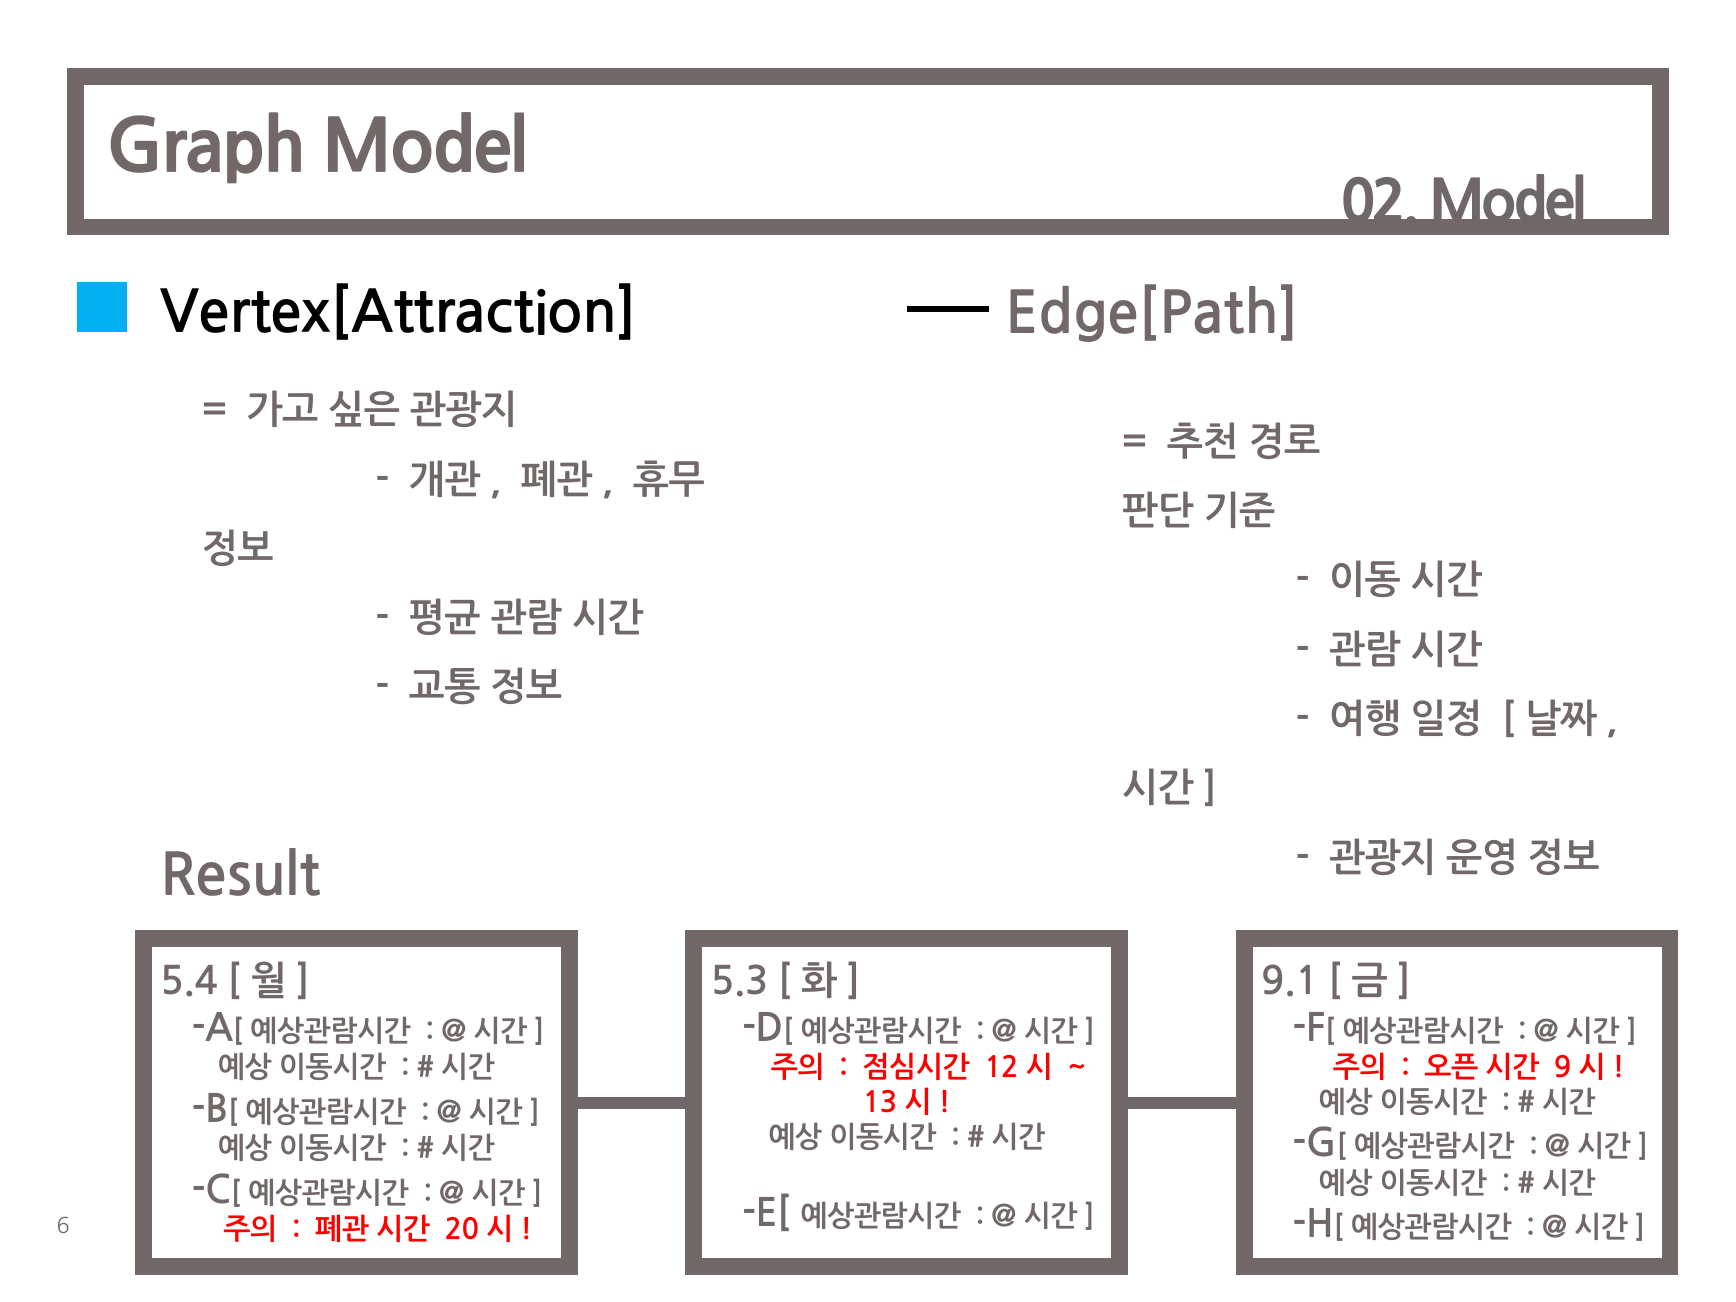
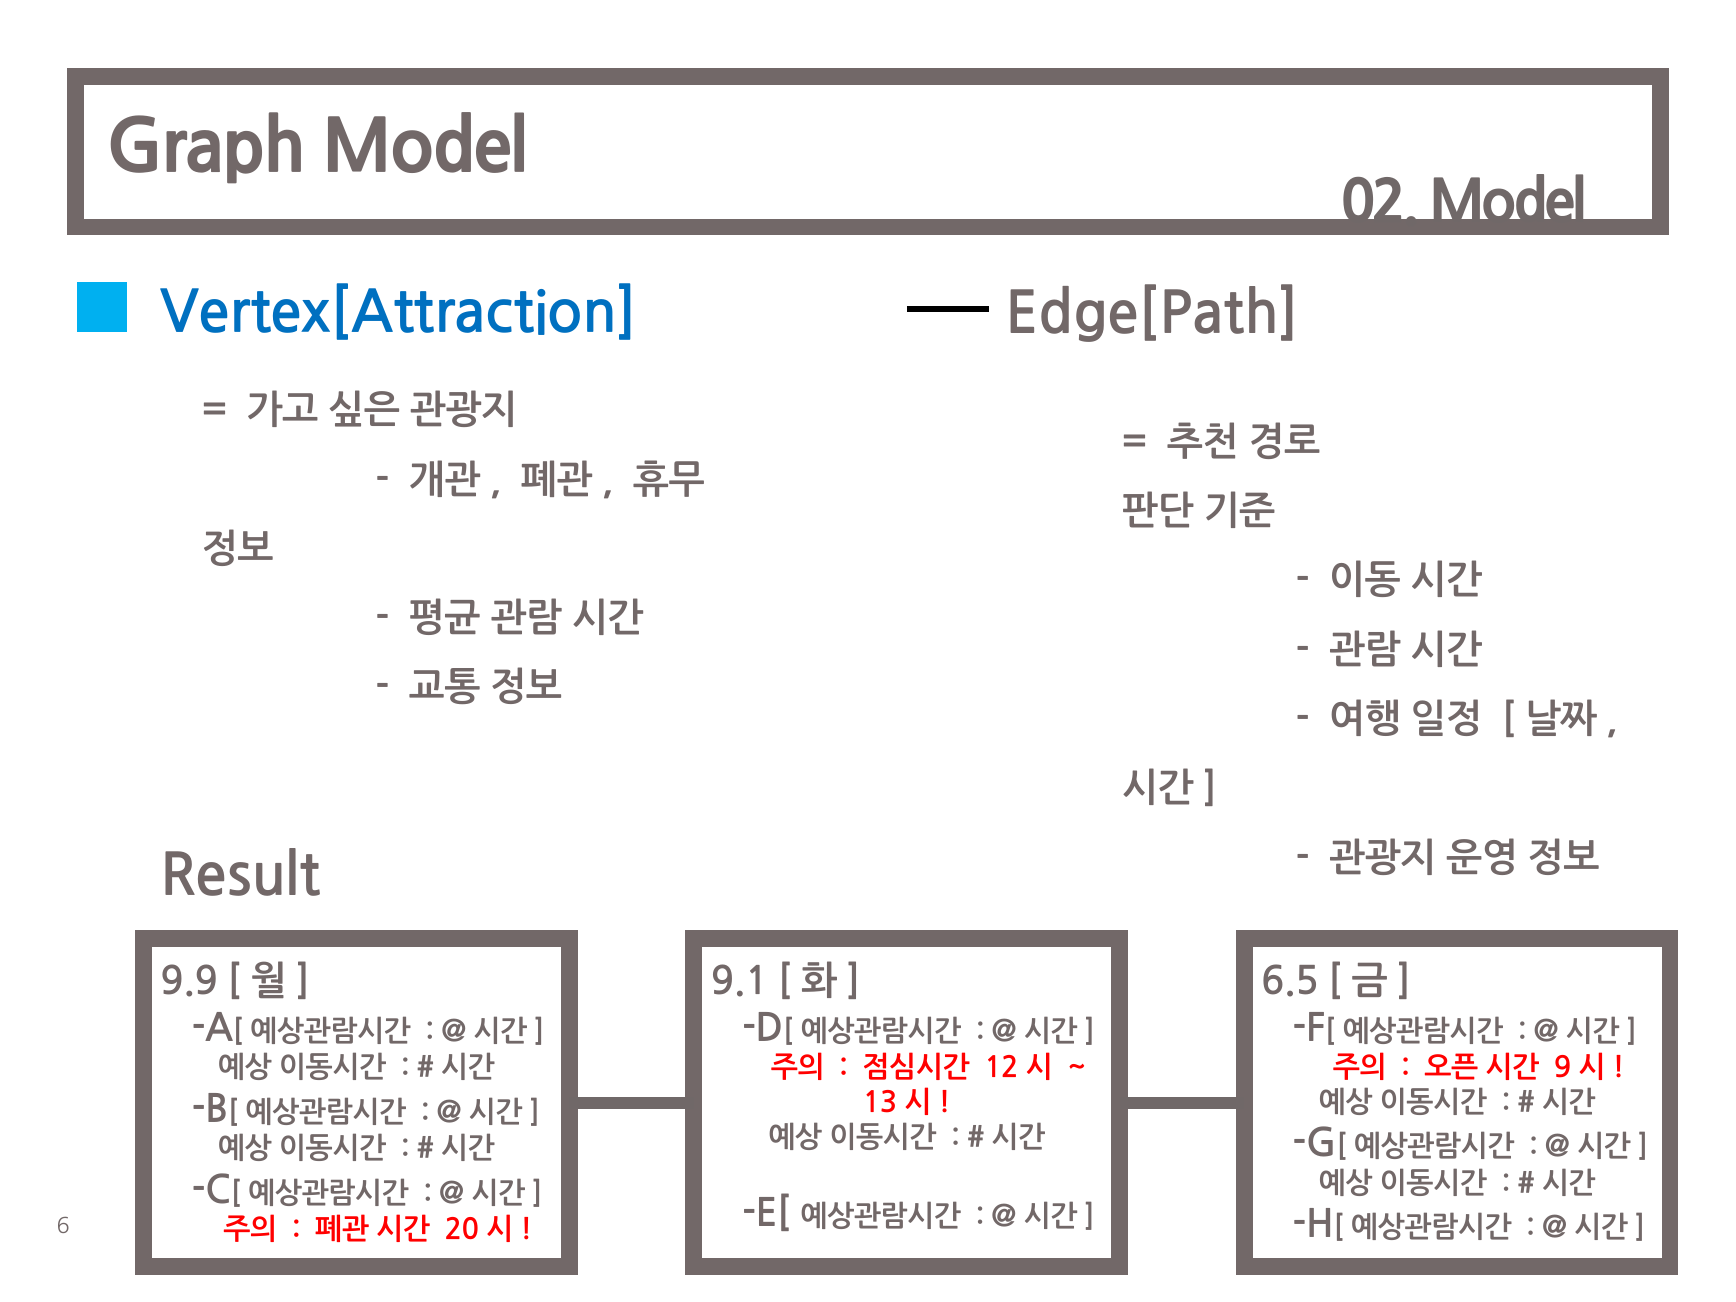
Vertex[Attraction colour: black -> blue
5.4: 5.4 -> 9.9
5.3: 5.3 -> 9.1
9.1: 9.1 -> 6.5
